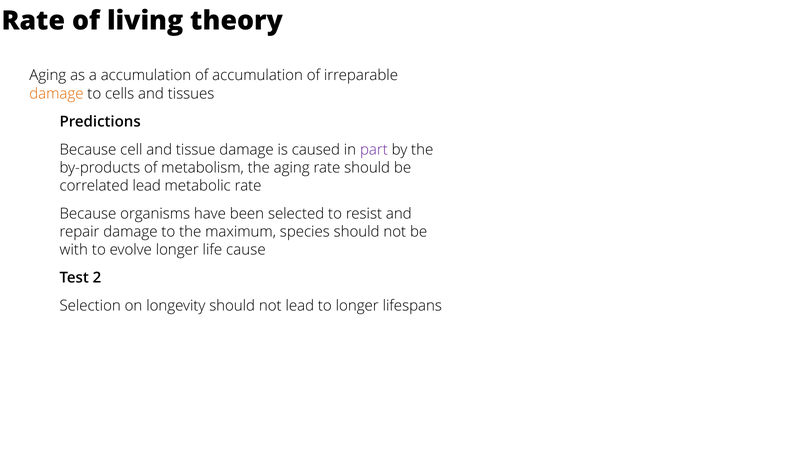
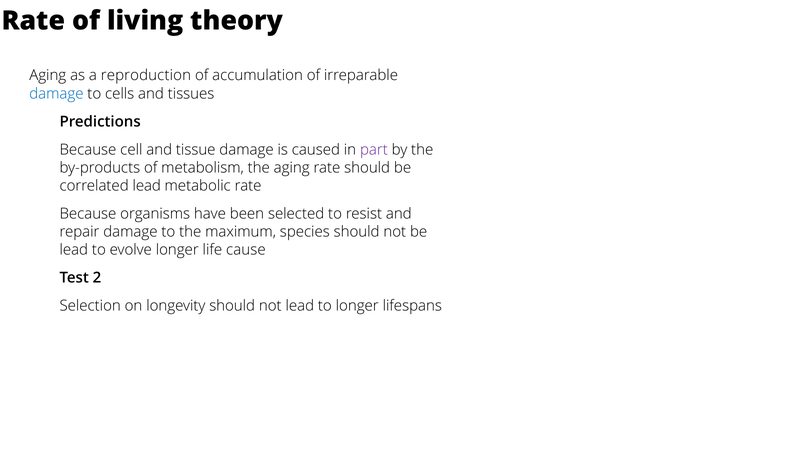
a accumulation: accumulation -> reproduction
damage at (56, 94) colour: orange -> blue
with at (74, 250): with -> lead
